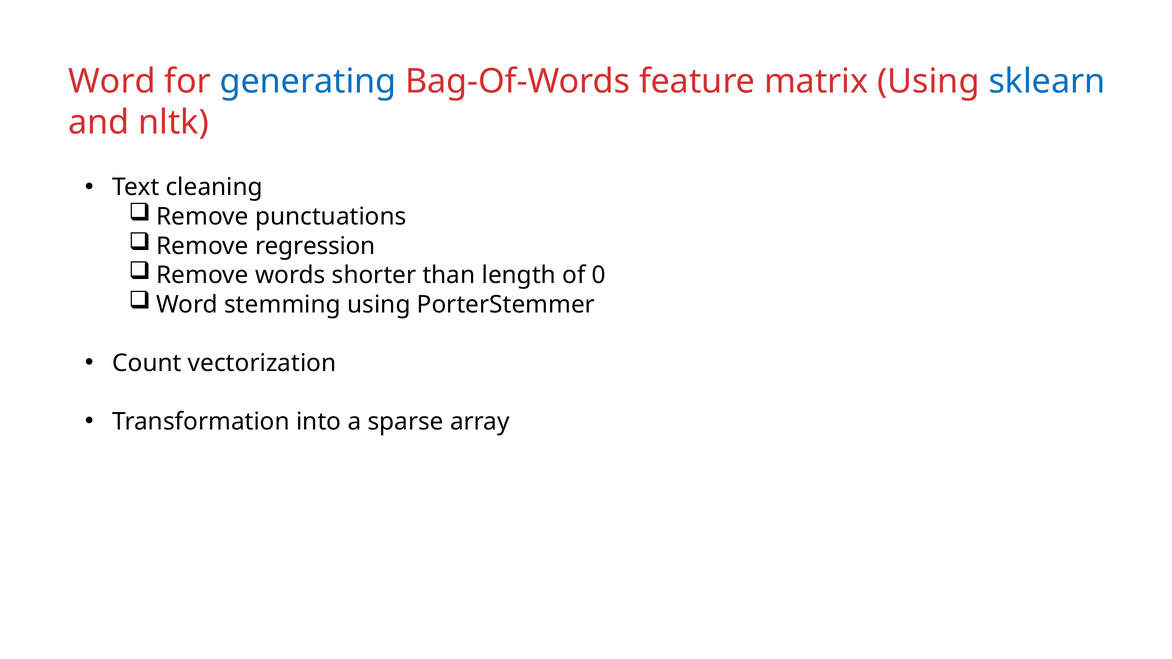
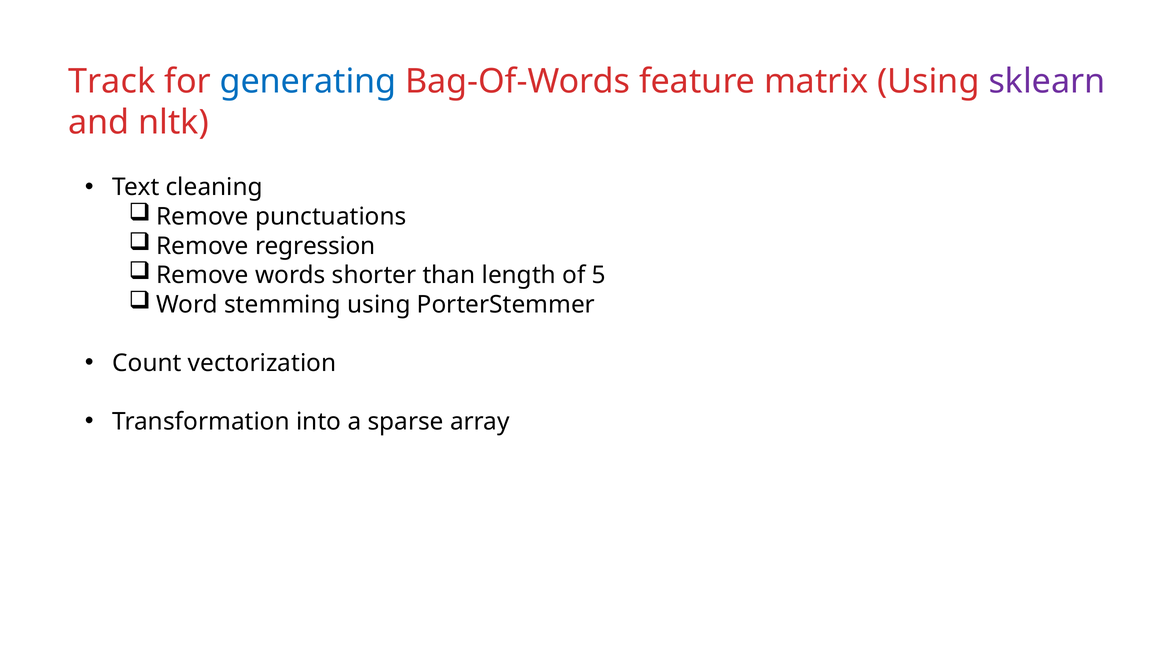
Word at (112, 81): Word -> Track
sklearn colour: blue -> purple
0: 0 -> 5
